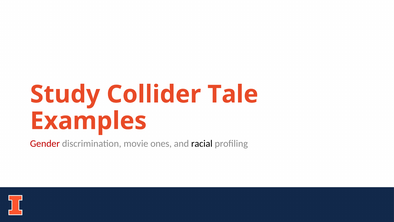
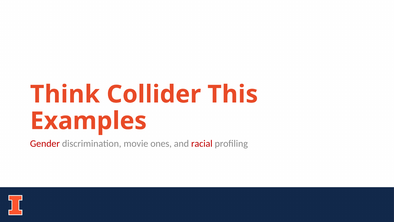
Study: Study -> Think
Tale: Tale -> This
racial colour: black -> red
